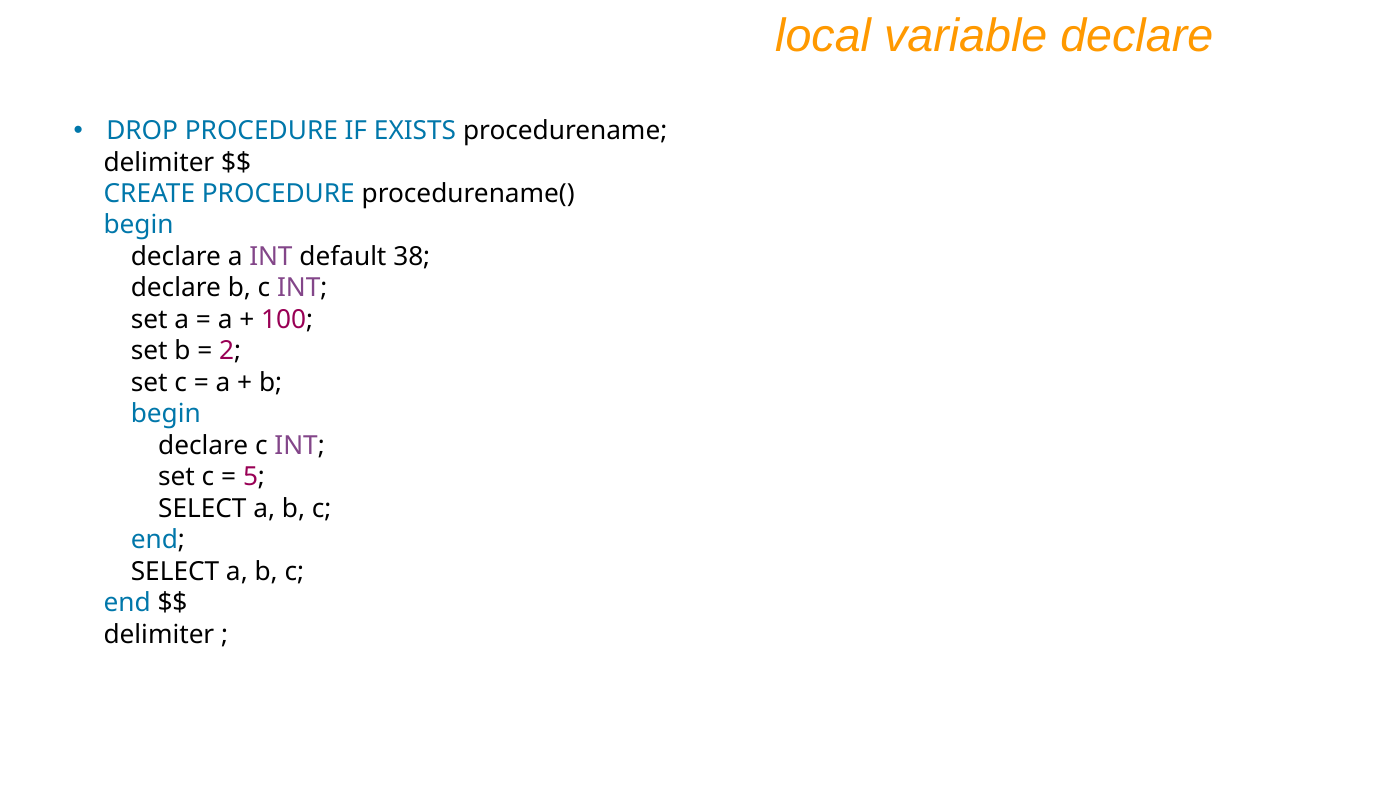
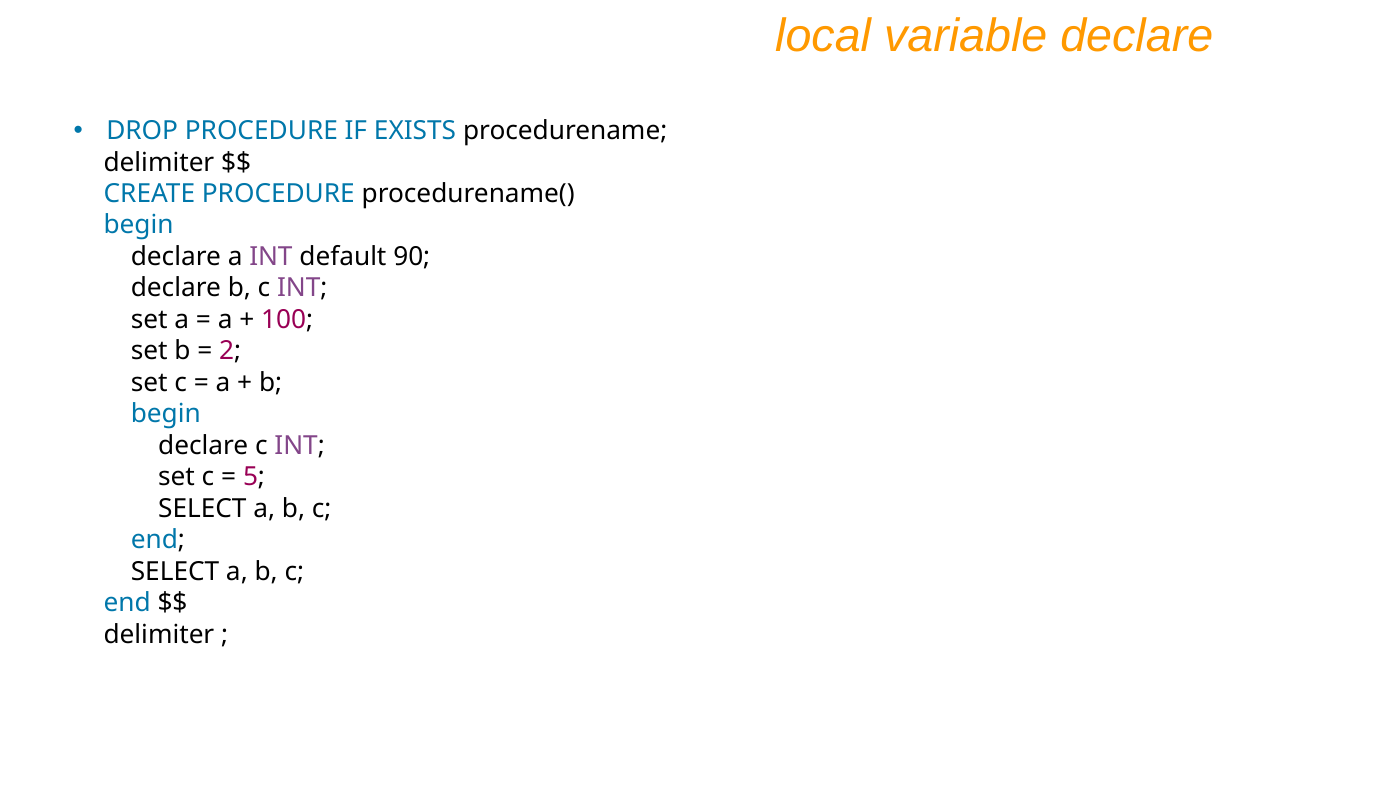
38: 38 -> 90
